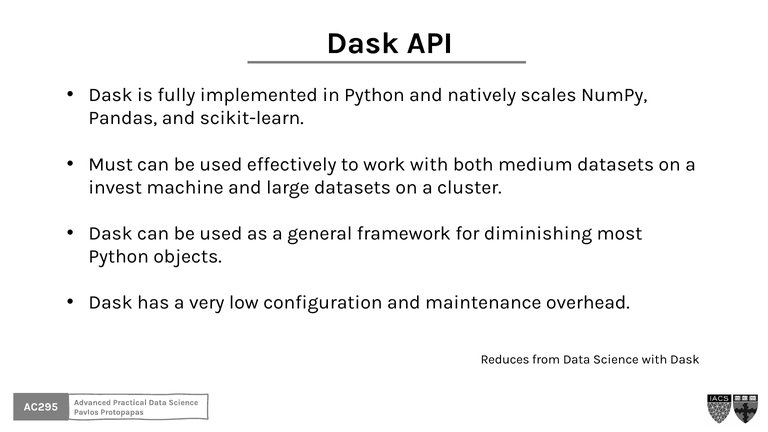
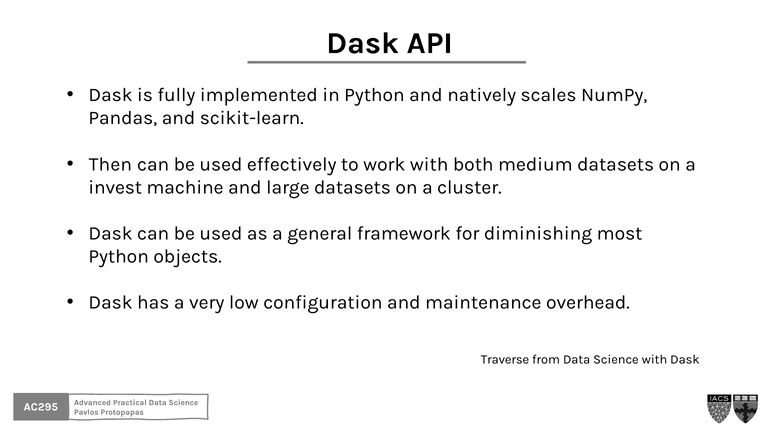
Must: Must -> Then
Reduces: Reduces -> Traverse
